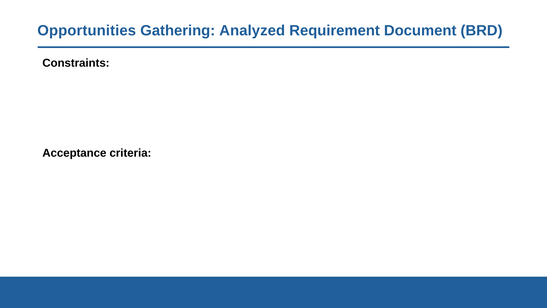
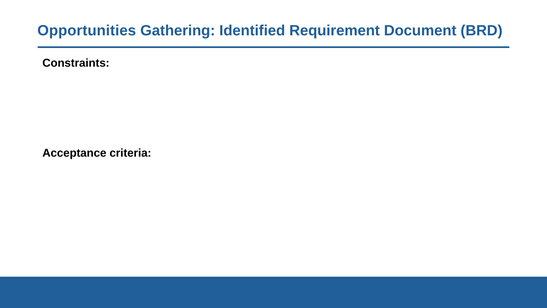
Analyzed: Analyzed -> Identified
